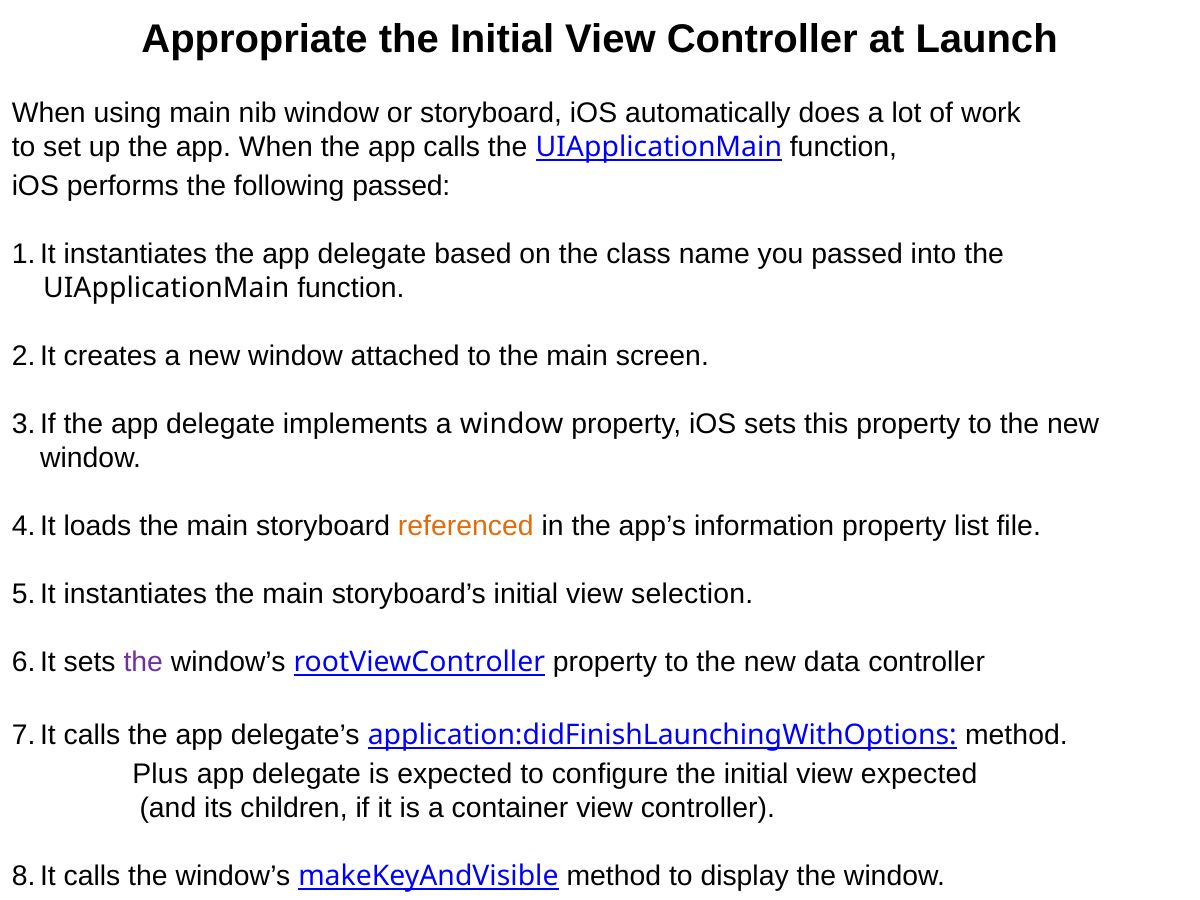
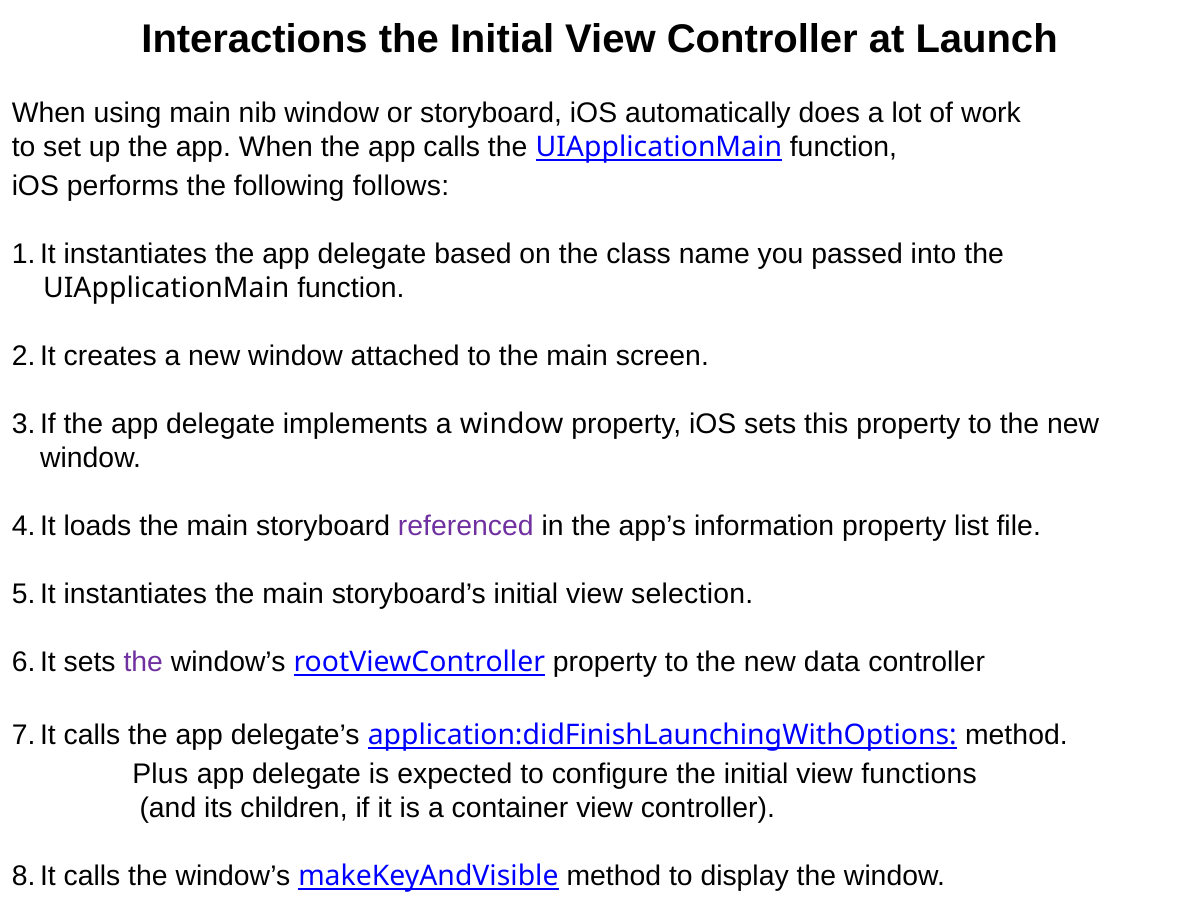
Appropriate: Appropriate -> Interactions
following passed: passed -> follows
referenced colour: orange -> purple
view expected: expected -> functions
